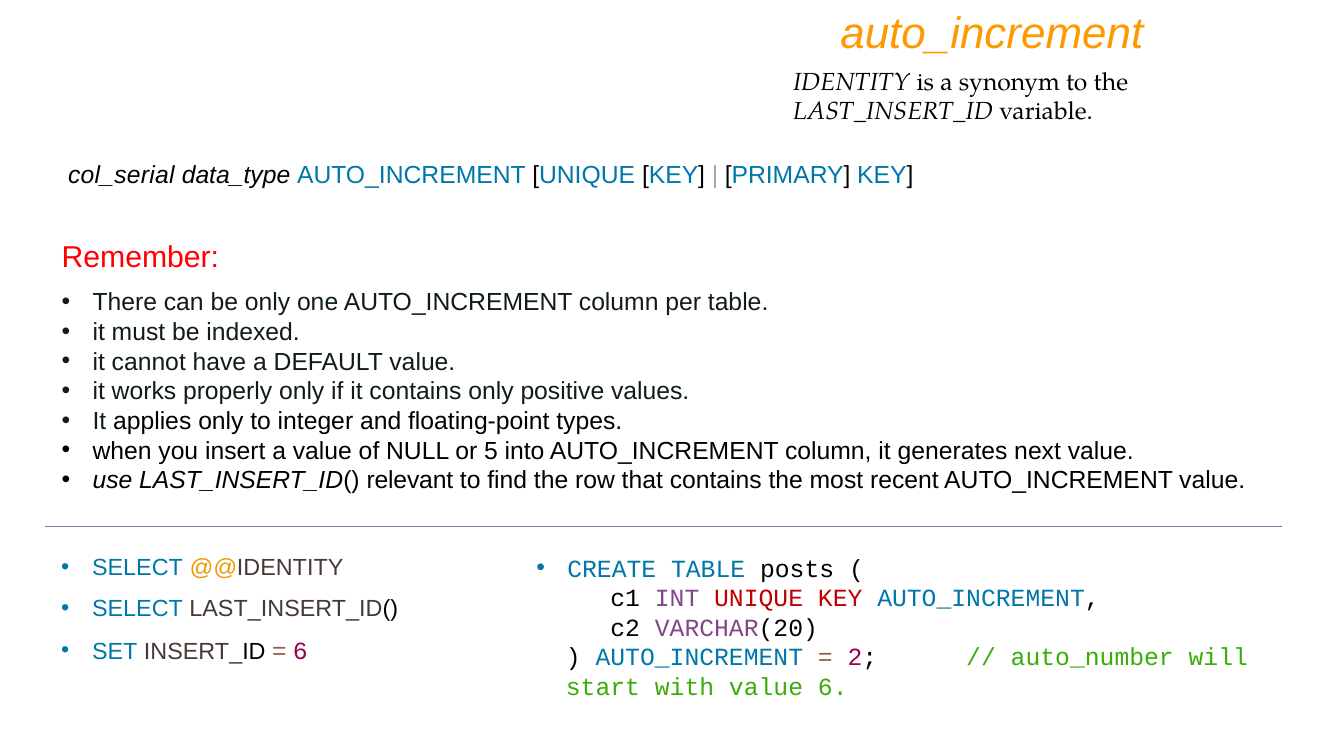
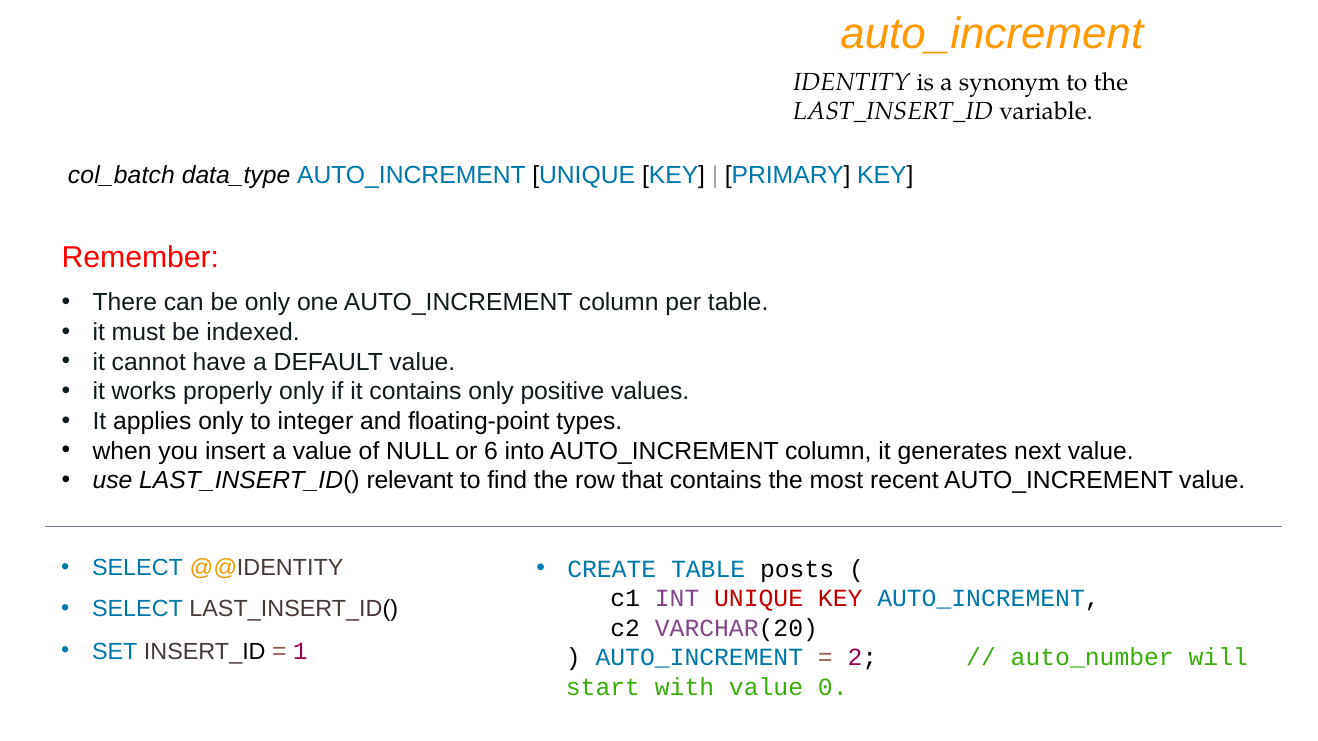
col_serial: col_serial -> col_batch
5: 5 -> 6
6 at (300, 652): 6 -> 1
value 6: 6 -> 0
